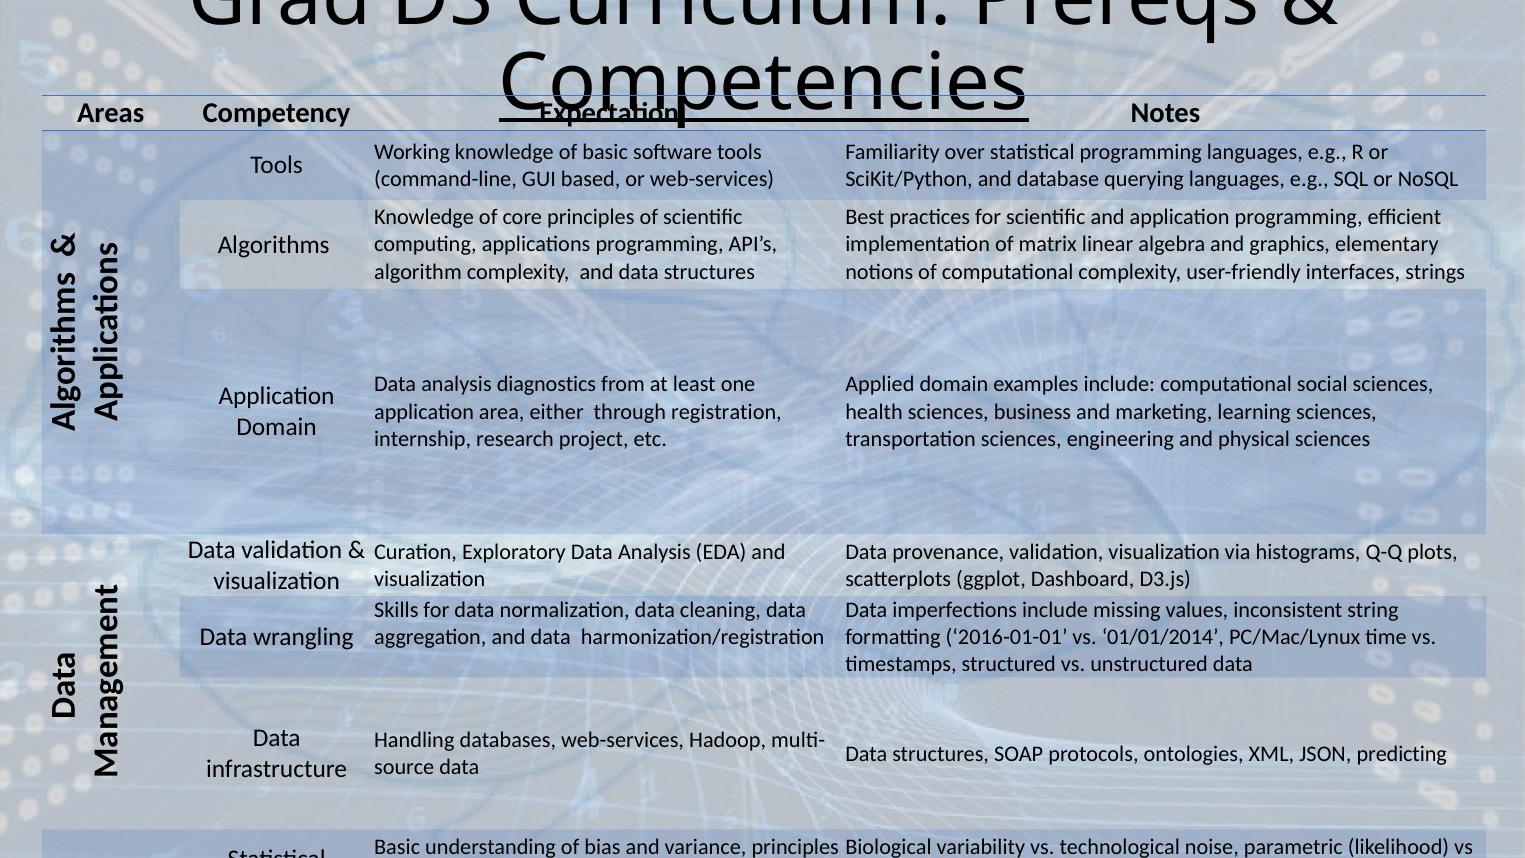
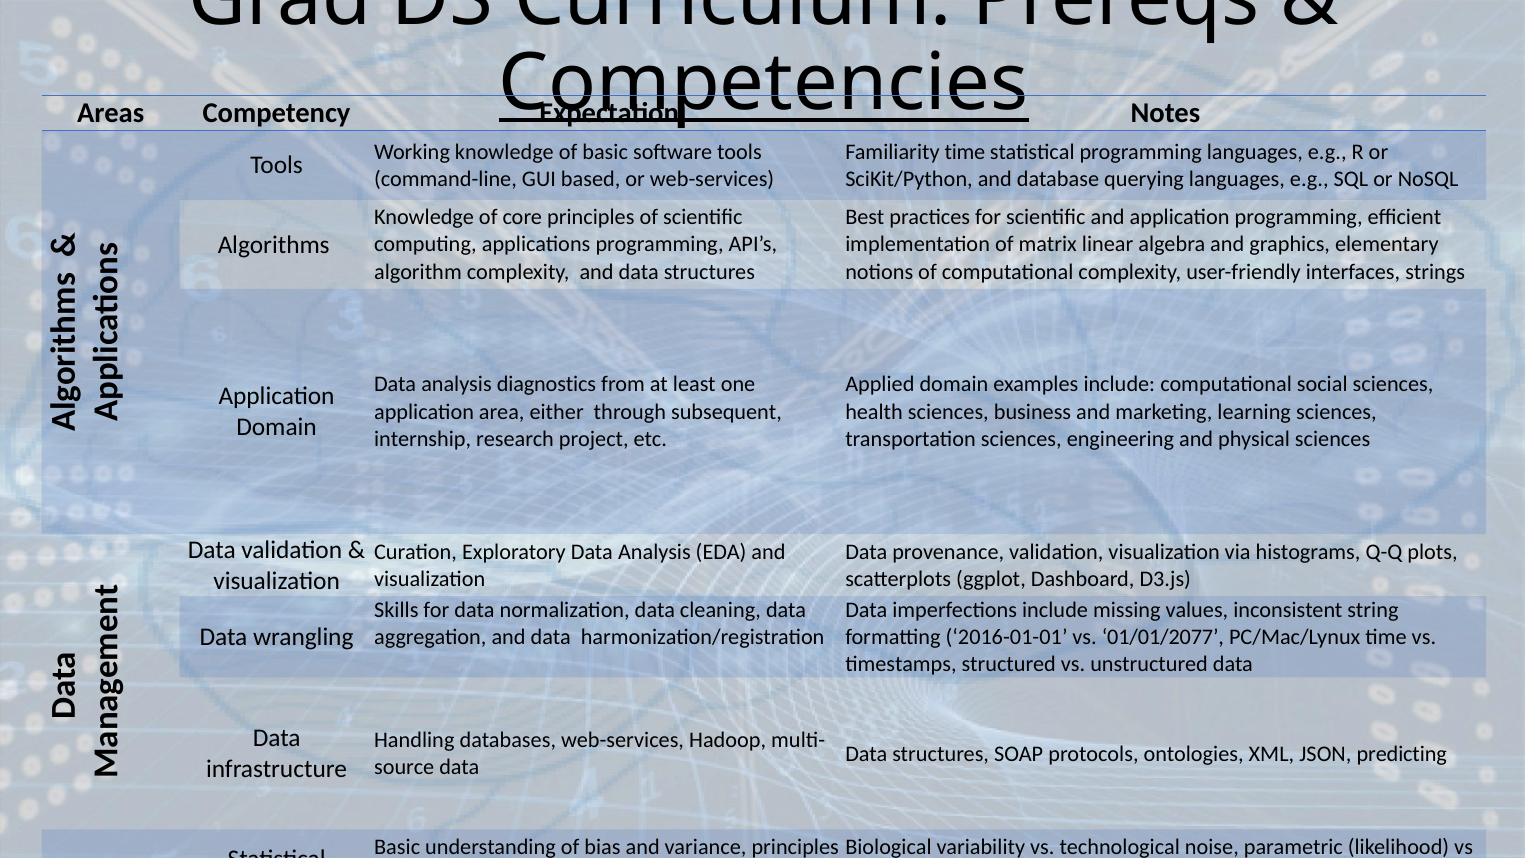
Familiarity over: over -> time
registration: registration -> subsequent
01/01/2014: 01/01/2014 -> 01/01/2077
